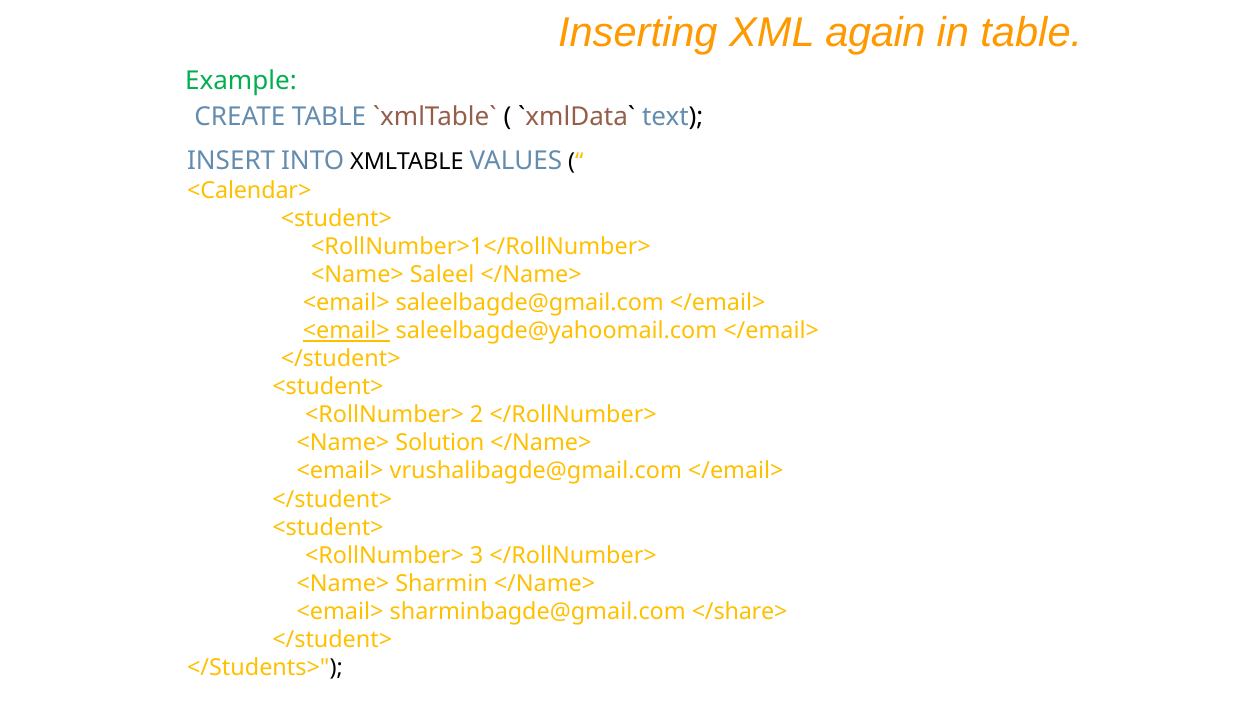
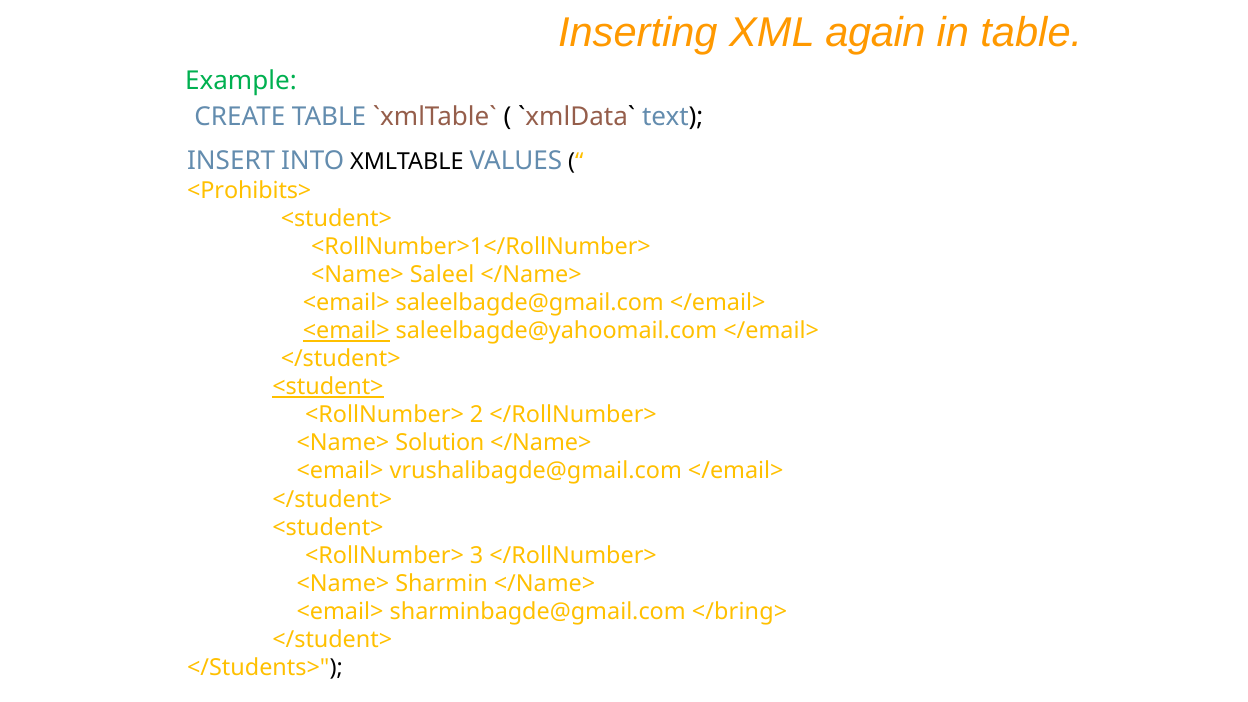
<Calendar>: <Calendar> -> <Prohibits>
<student> at (328, 387) underline: none -> present
</share>: </share> -> </bring>
